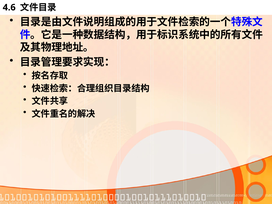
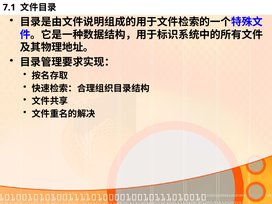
4.6: 4.6 -> 7.1
